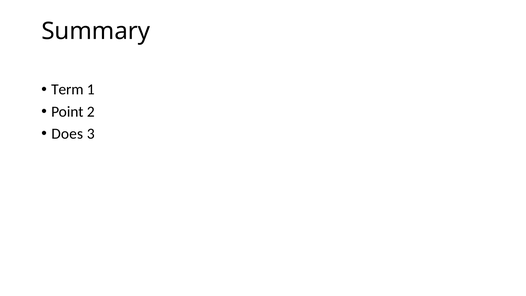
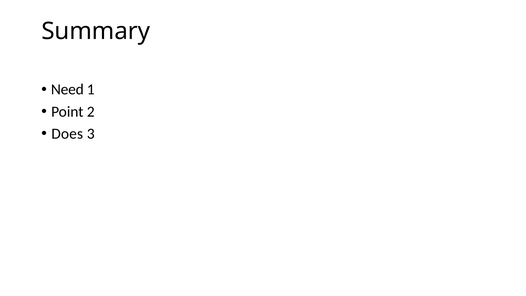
Term: Term -> Need
